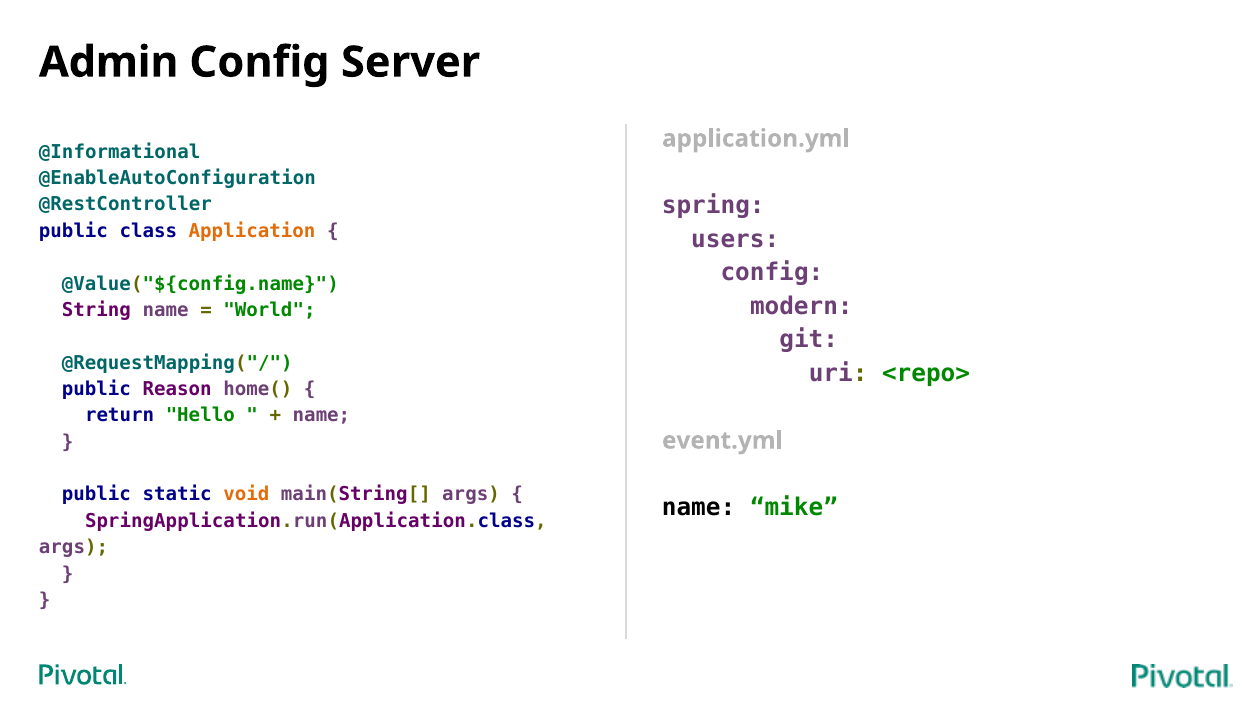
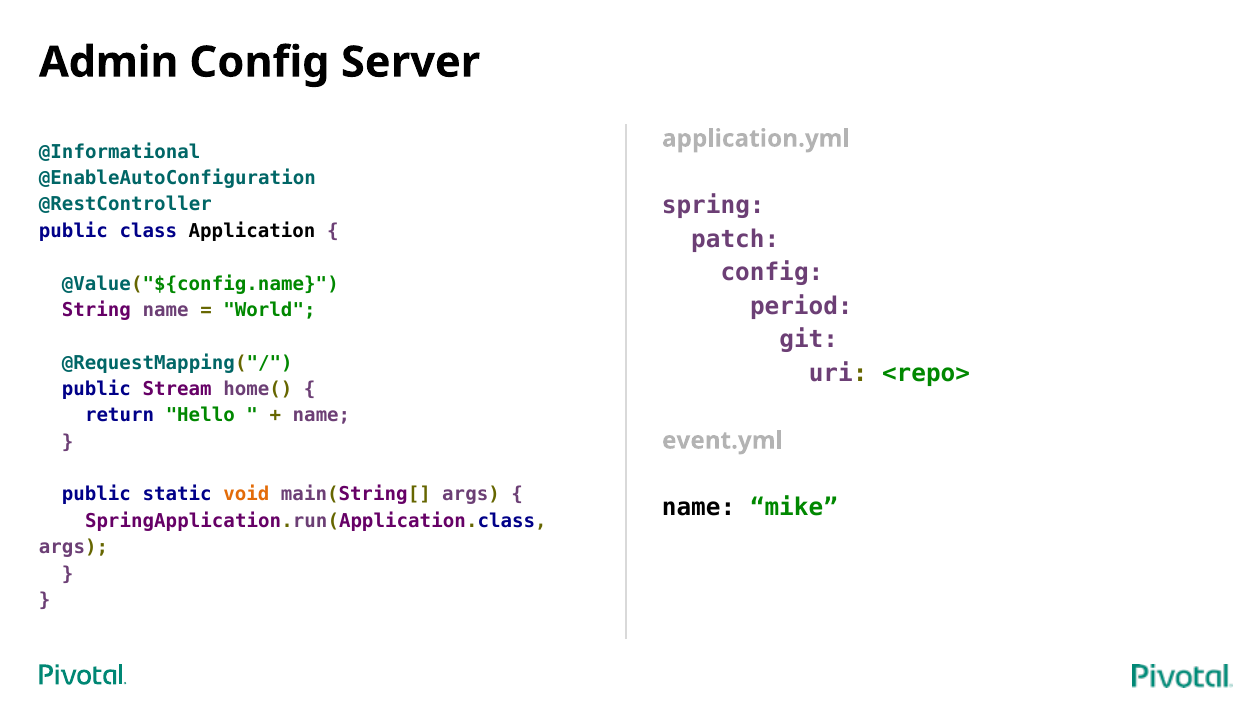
Application colour: orange -> black
users: users -> patch
modern: modern -> period
Reason: Reason -> Stream
